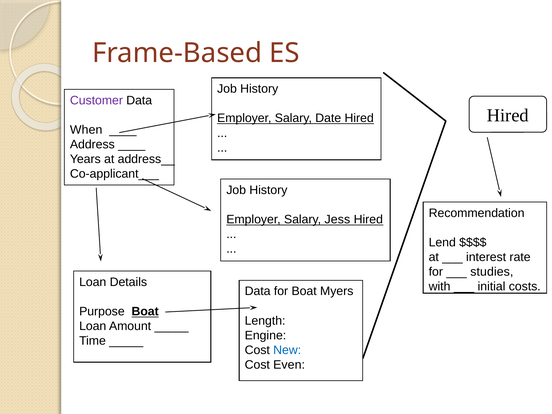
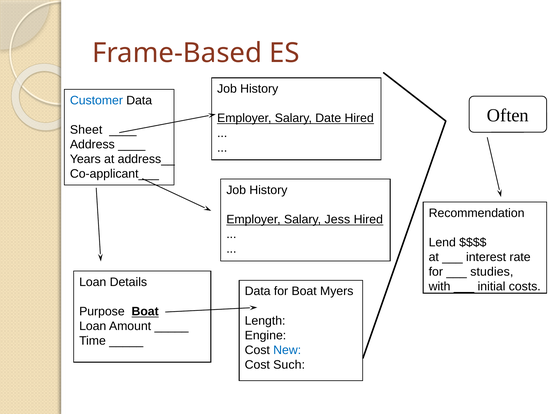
Customer colour: purple -> blue
Hired at (508, 115): Hired -> Often
When: When -> Sheet
Even: Even -> Such
